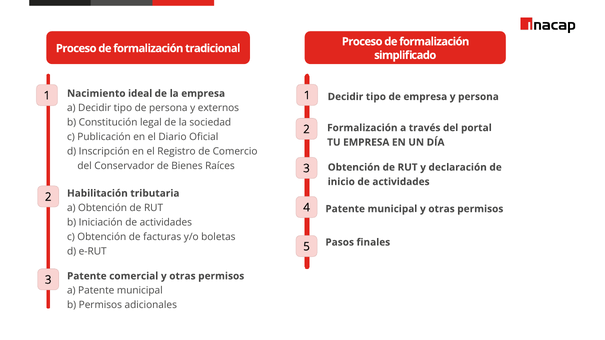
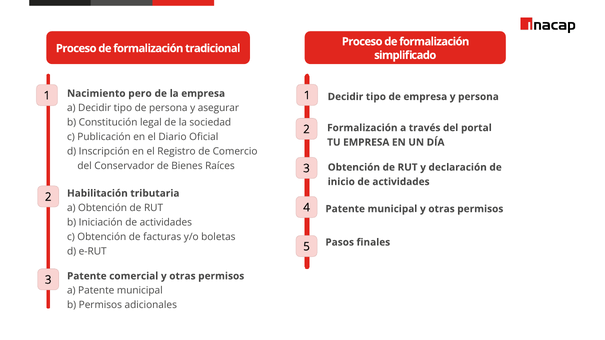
ideal: ideal -> pero
externos: externos -> asegurar
